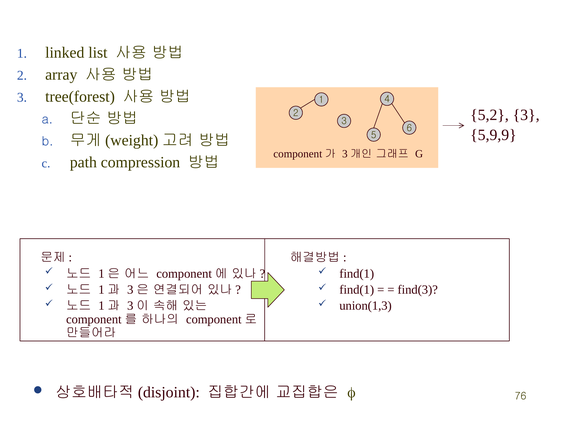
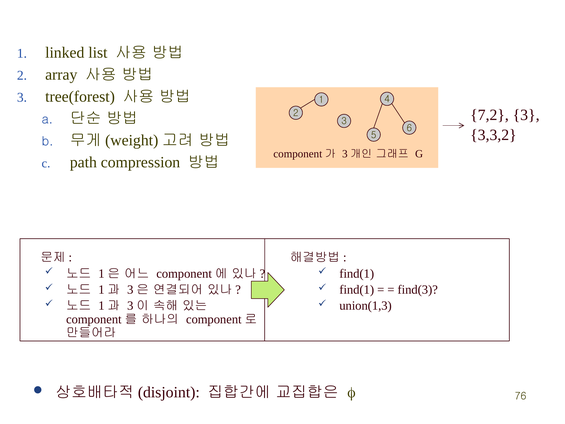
5,2: 5,2 -> 7,2
5,9,9: 5,9,9 -> 3,3,2
